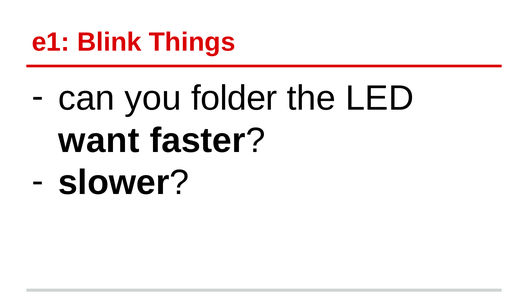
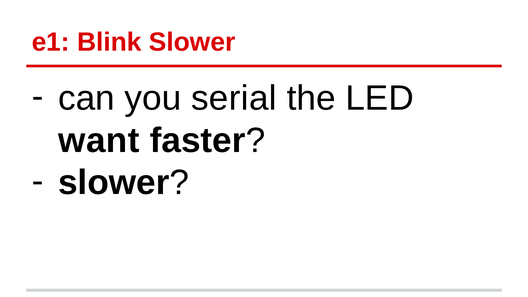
Blink Things: Things -> Slower
folder: folder -> serial
